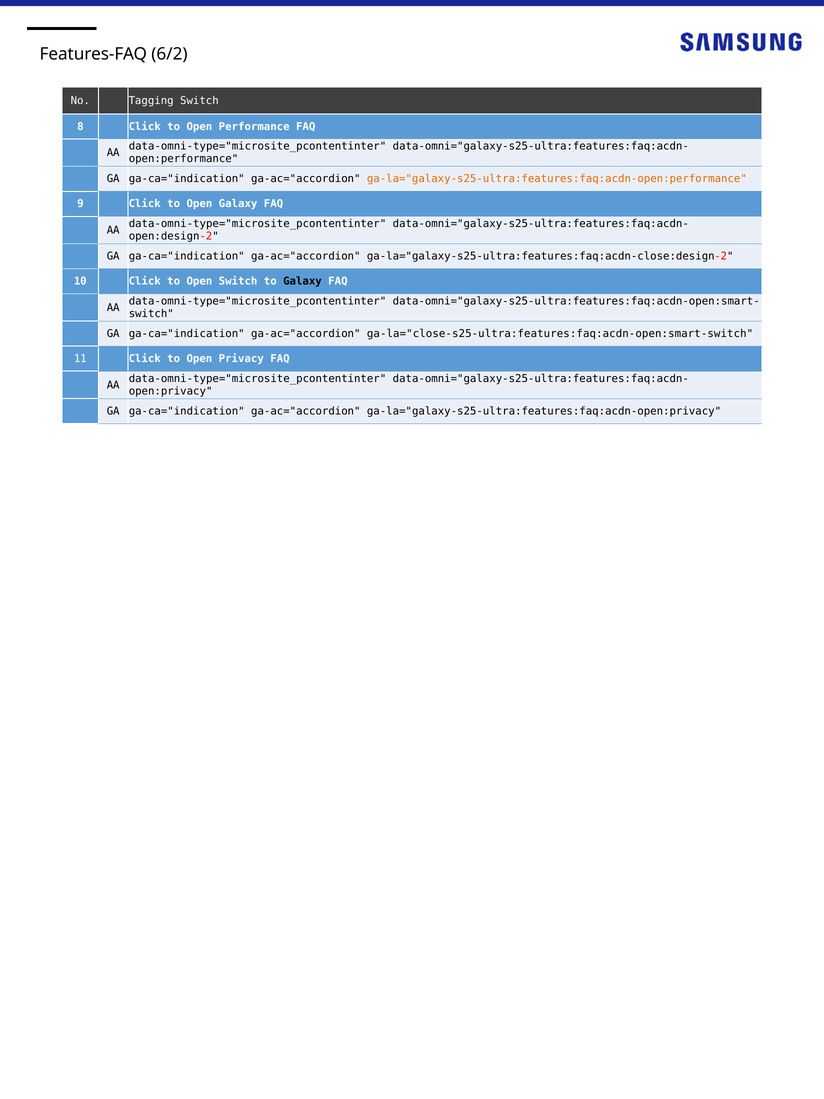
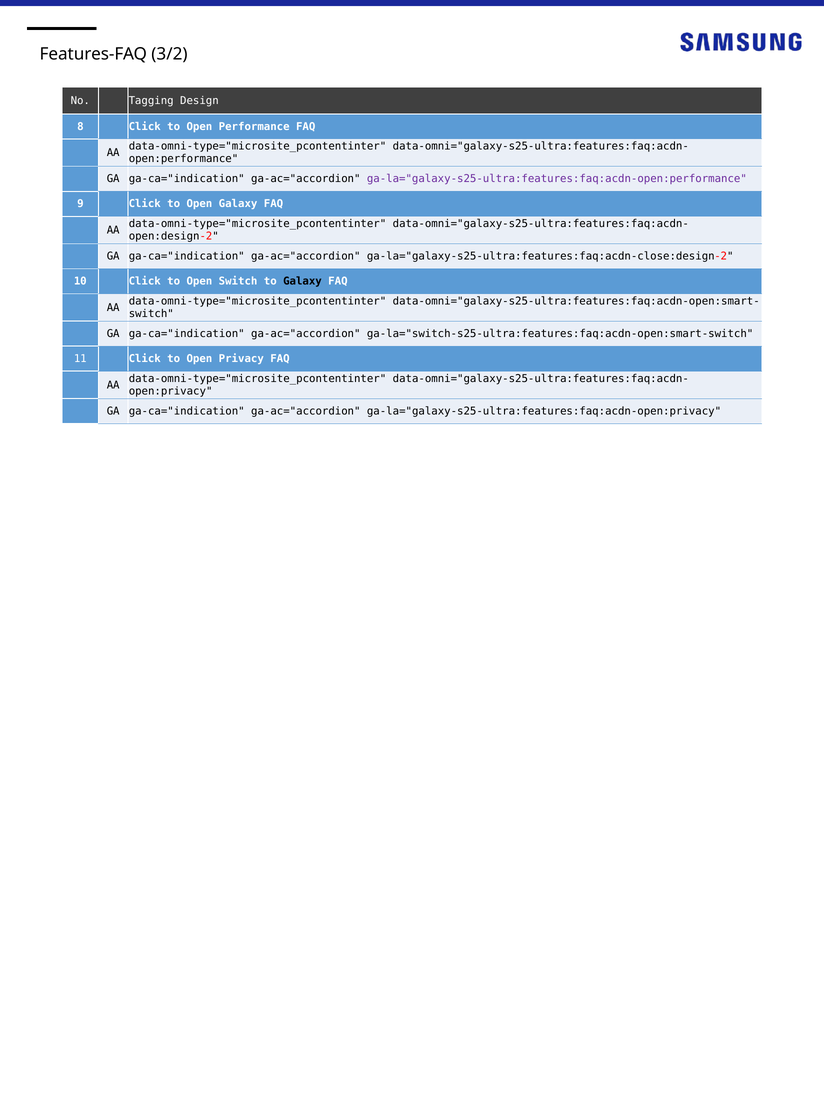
6/2: 6/2 -> 3/2
Tagging Switch: Switch -> Design
ga-la="galaxy-s25-ultra:features:faq:acdn-open:performance colour: orange -> purple
ga-la="close-s25-ultra:features:faq:acdn-open:smart-switch: ga-la="close-s25-ultra:features:faq:acdn-open:smart-switch -> ga-la="switch-s25-ultra:features:faq:acdn-open:smart-switch
